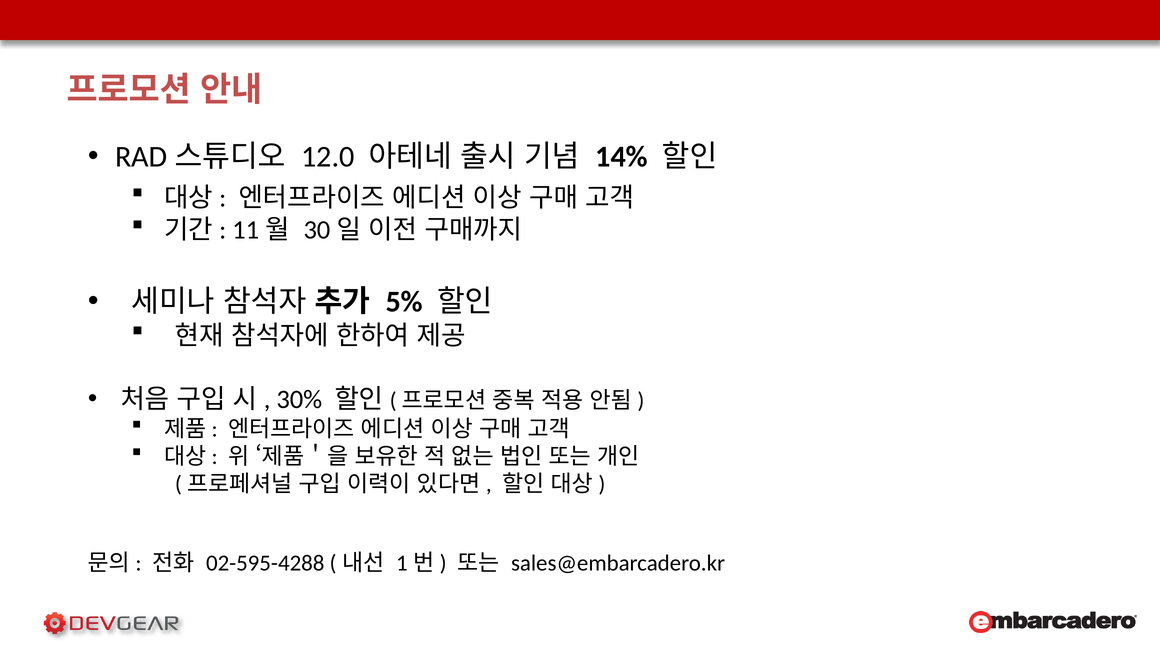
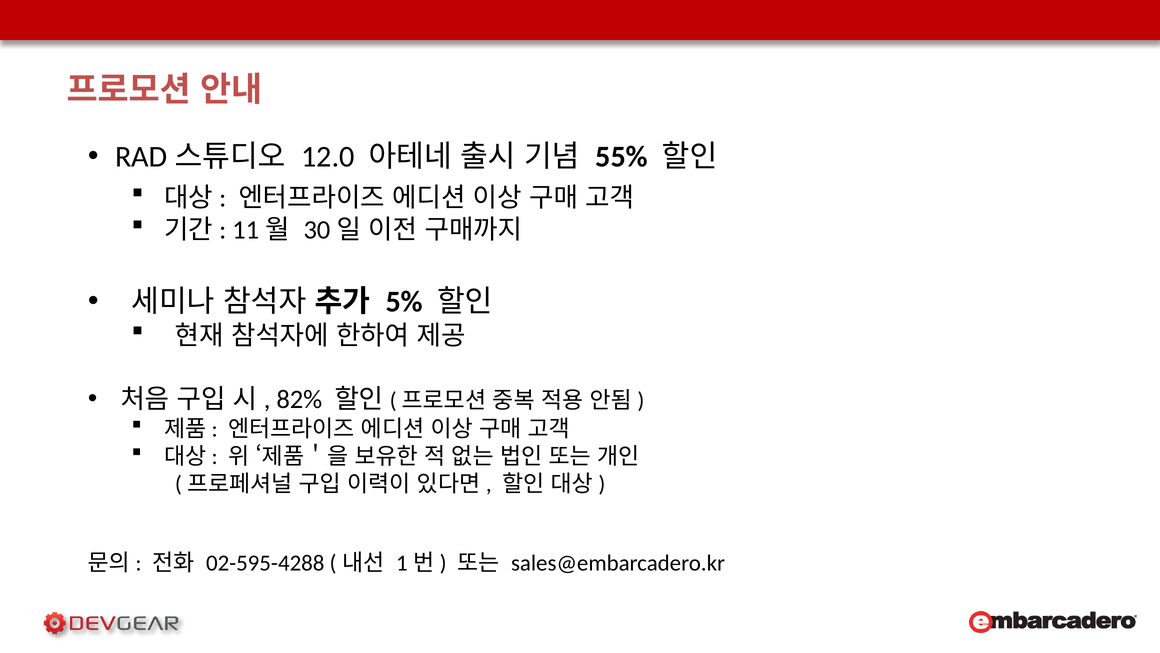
14%: 14% -> 55%
30%: 30% -> 82%
